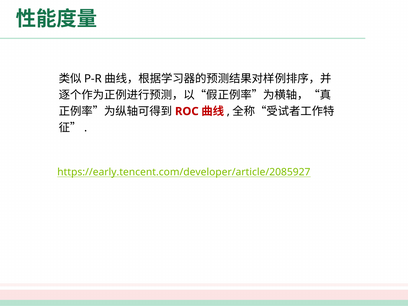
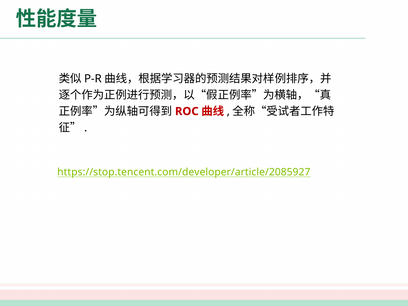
https://early.tencent.com/developer/article/2085927: https://early.tencent.com/developer/article/2085927 -> https://stop.tencent.com/developer/article/2085927
